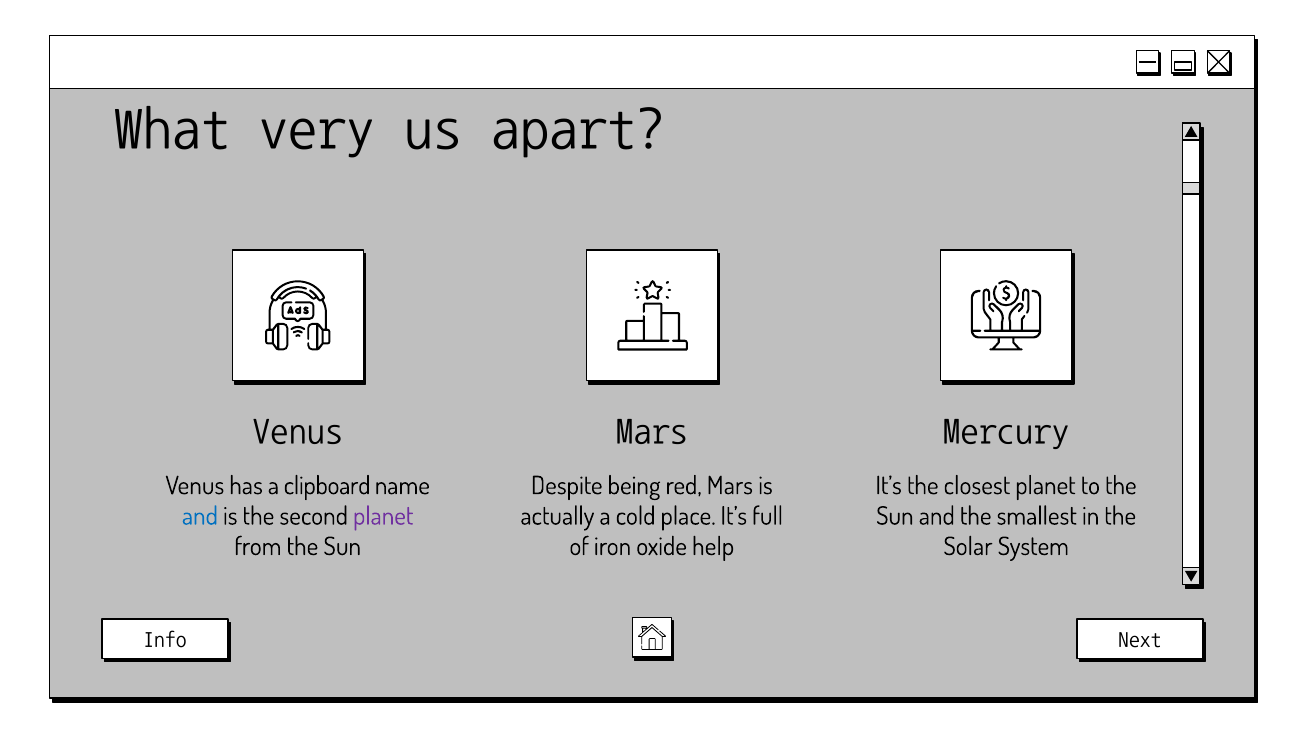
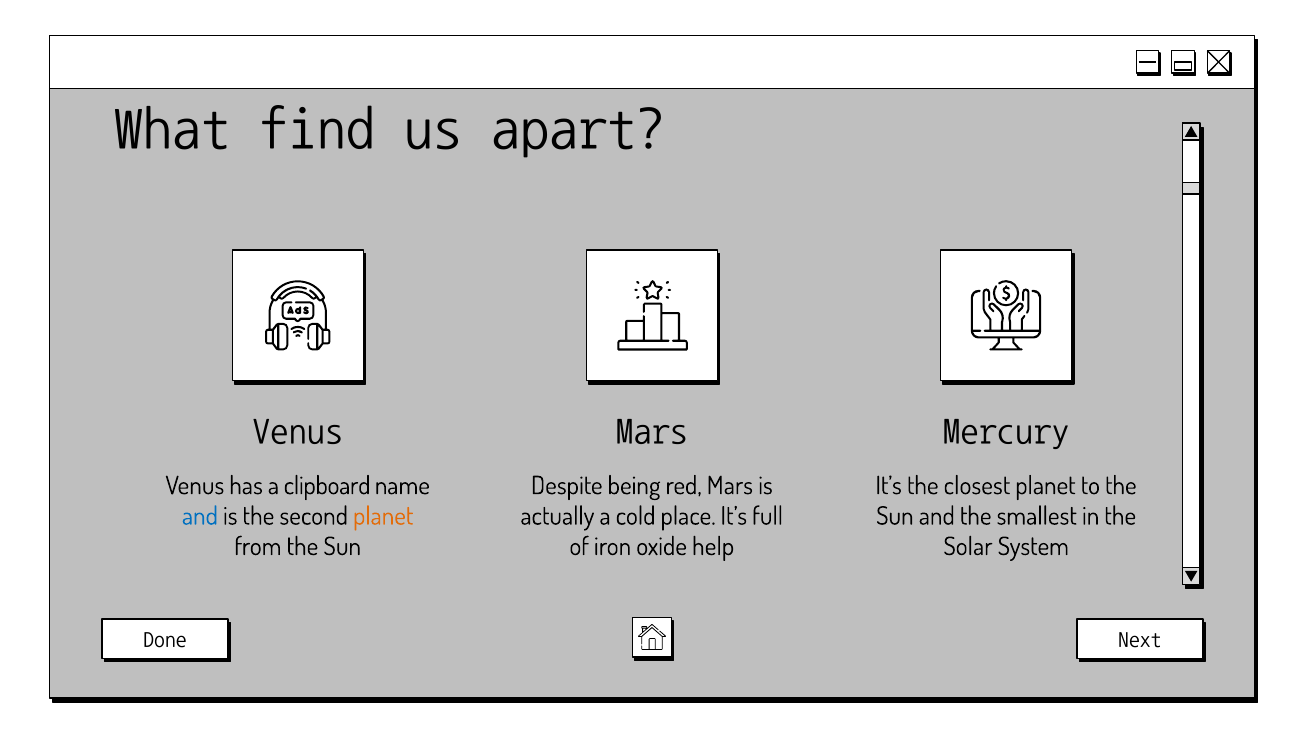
very: very -> find
planet at (383, 517) colour: purple -> orange
Info: Info -> Done
